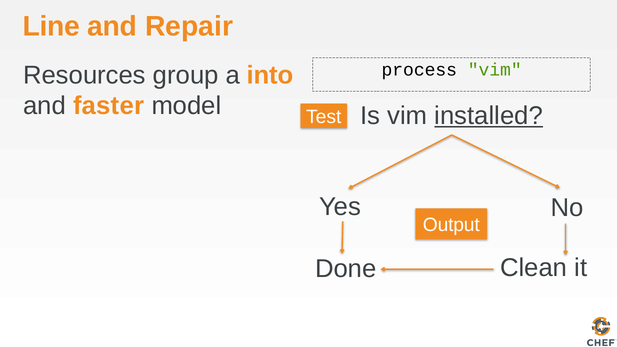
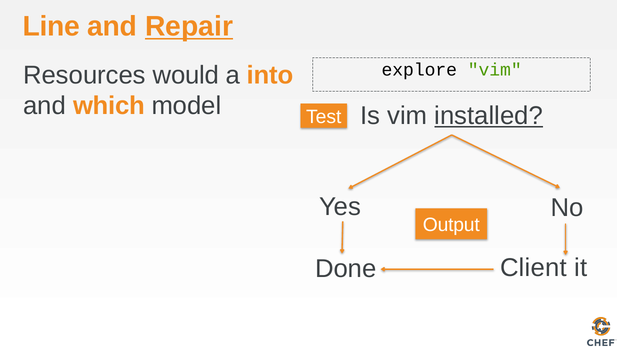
Repair underline: none -> present
group: group -> would
process: process -> explore
faster: faster -> which
Clean: Clean -> Client
